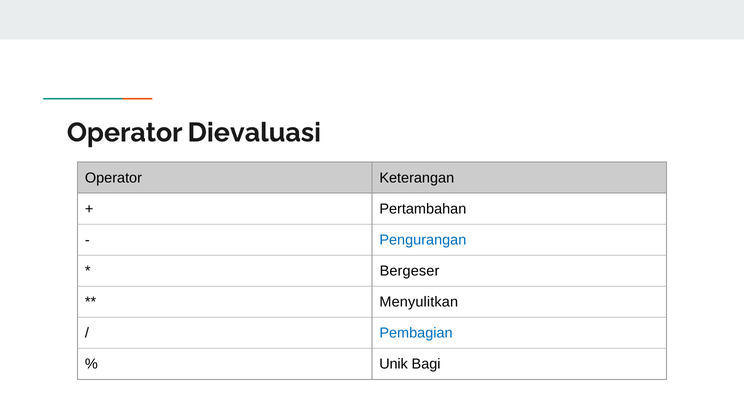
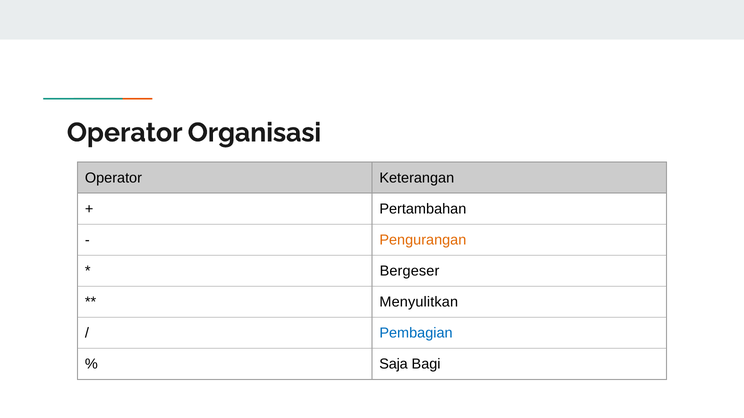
Dievaluasi: Dievaluasi -> Organisasi
Pengurangan colour: blue -> orange
Unik: Unik -> Saja
